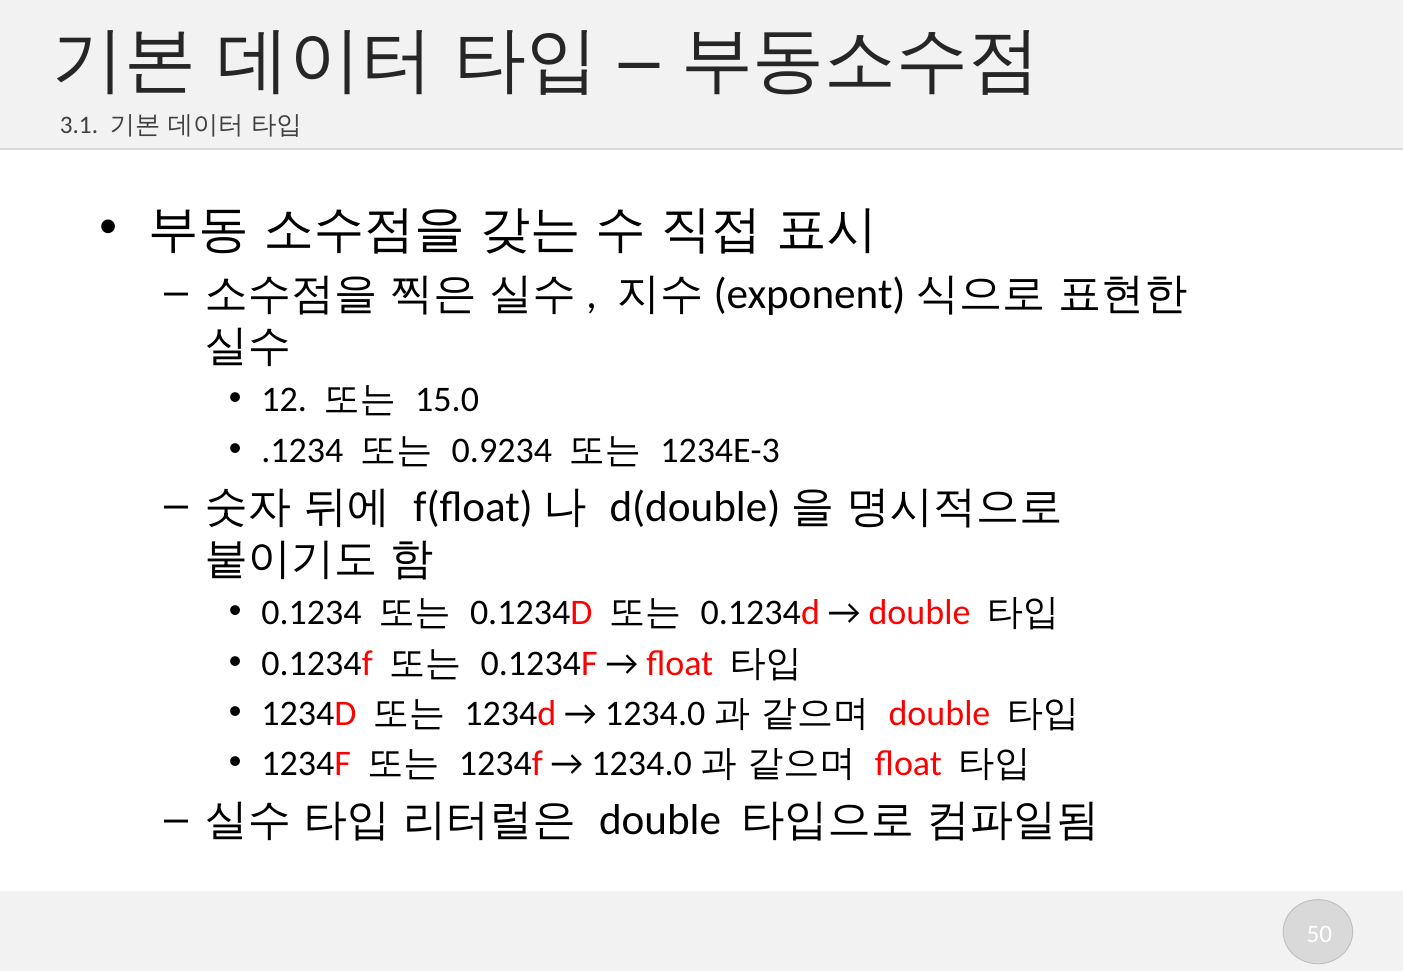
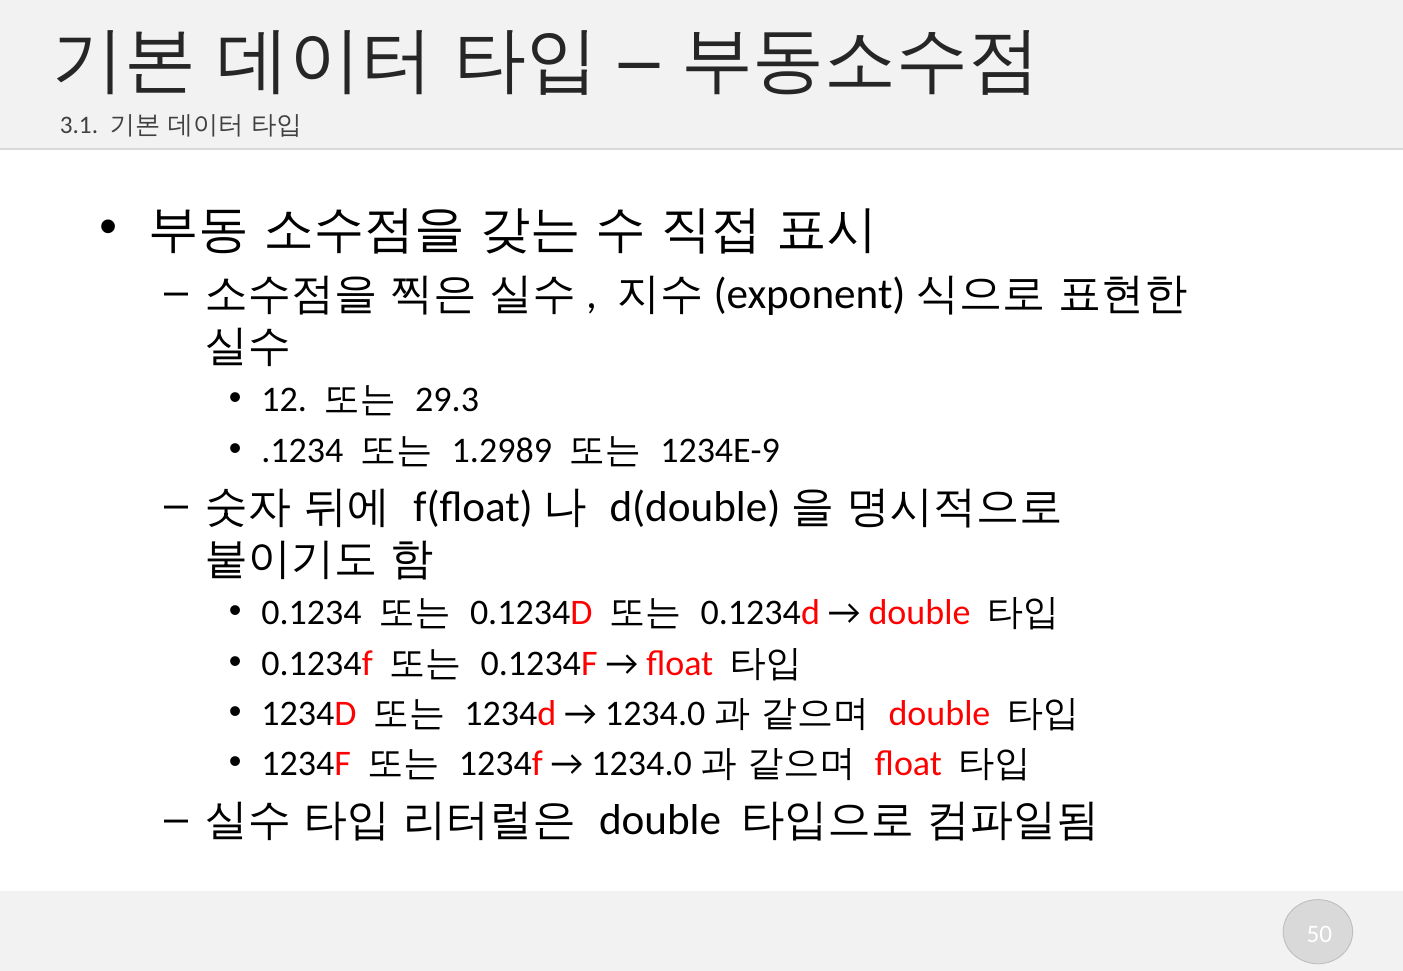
15.0: 15.0 -> 29.3
0.9234: 0.9234 -> 1.2989
1234E-3: 1234E-3 -> 1234E-9
